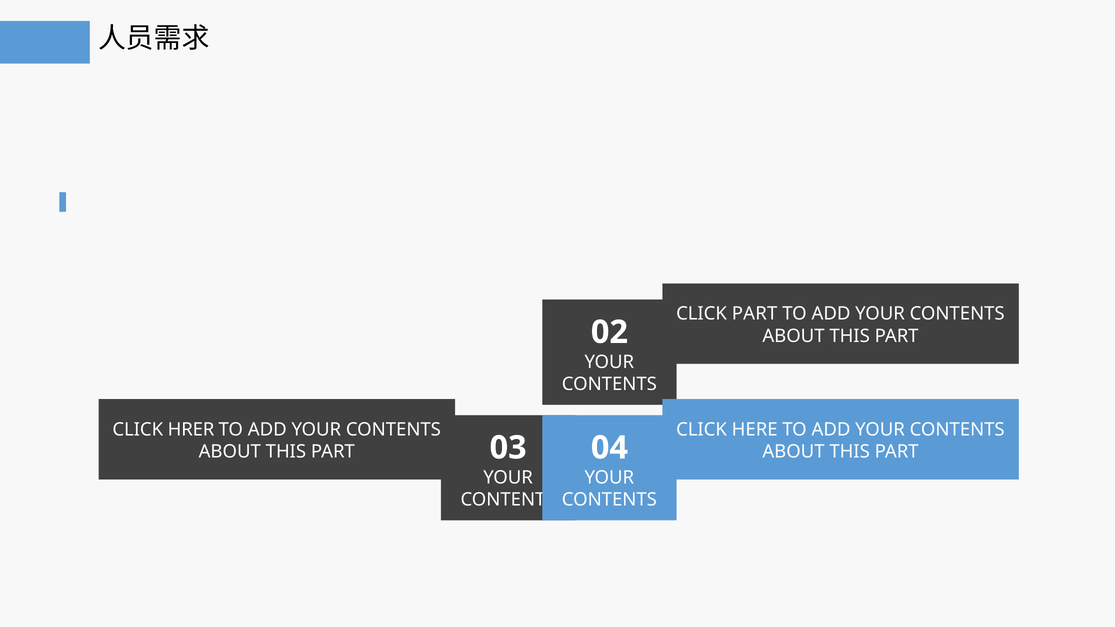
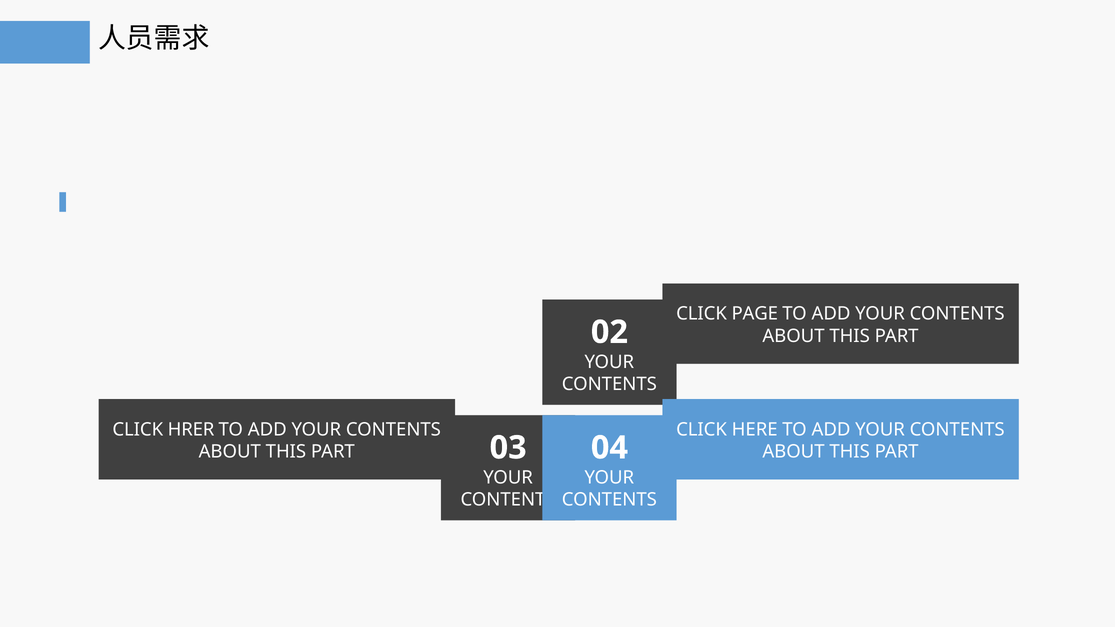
CLICK PART: PART -> PAGE
